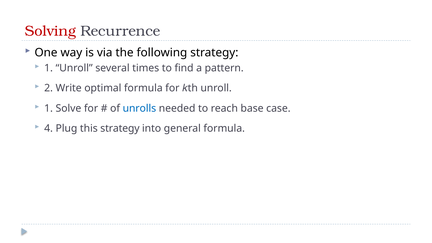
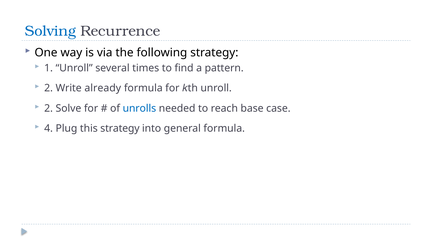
Solving colour: red -> blue
optimal: optimal -> already
1 at (49, 108): 1 -> 2
